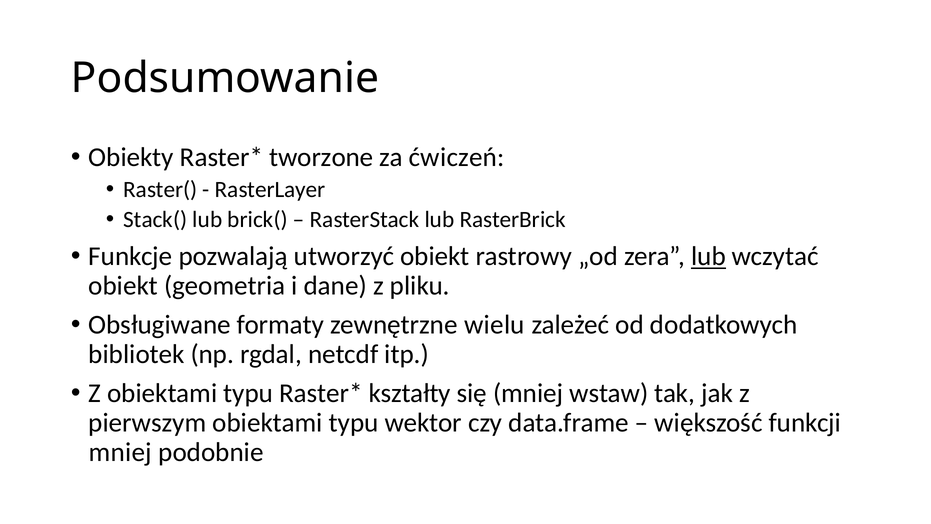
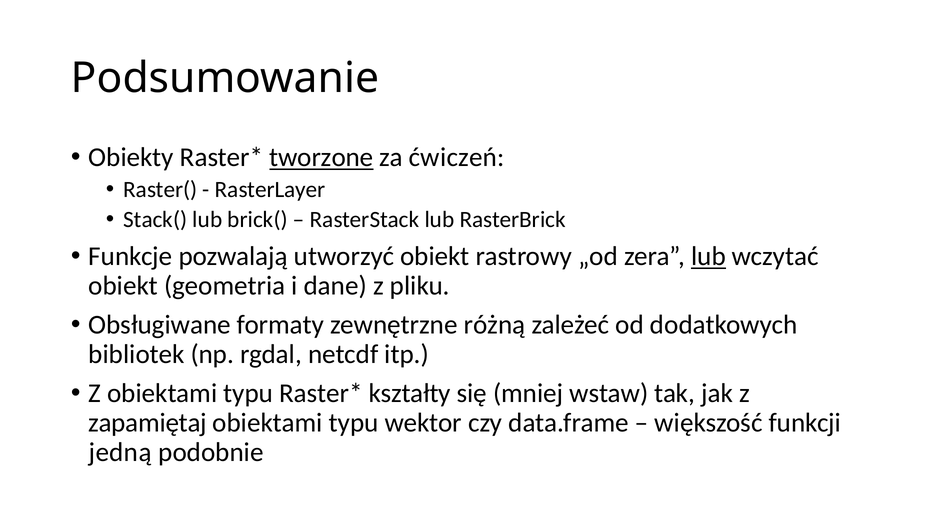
tworzone underline: none -> present
wielu: wielu -> różną
pierwszym: pierwszym -> zapamiętaj
mniej at (120, 452): mniej -> jedną
